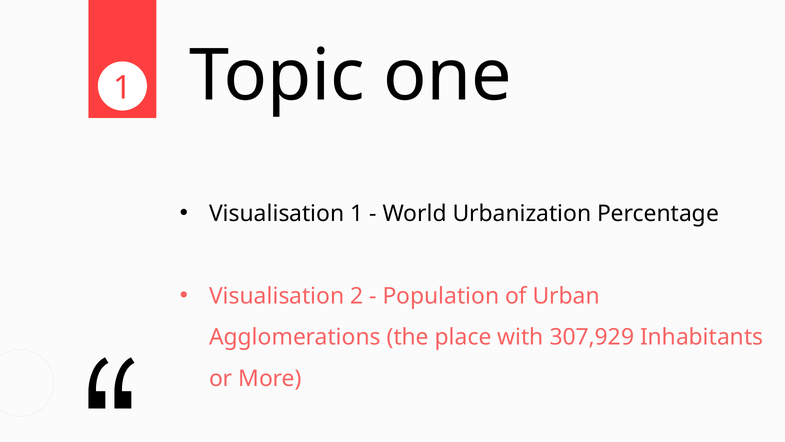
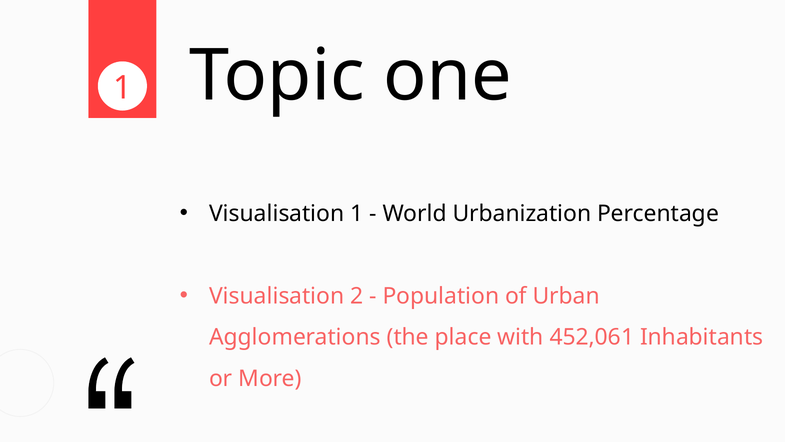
307,929: 307,929 -> 452,061
